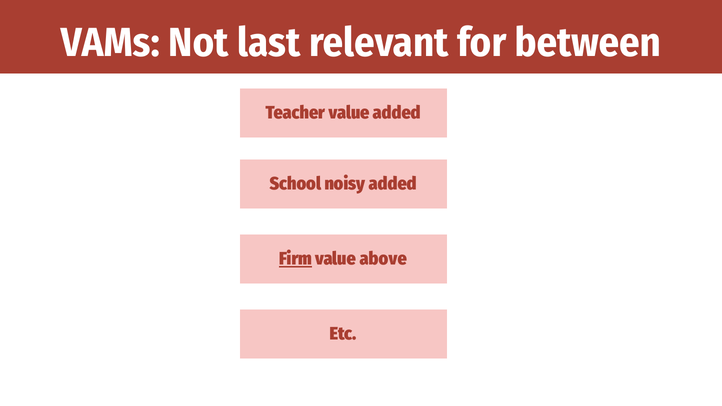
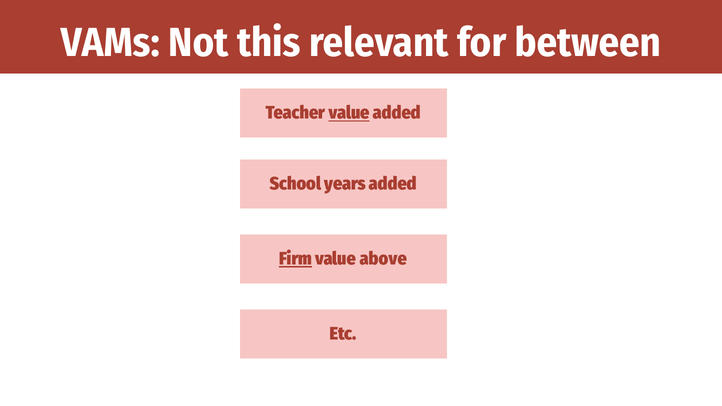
last: last -> this
value at (349, 113) underline: none -> present
noisy: noisy -> years
